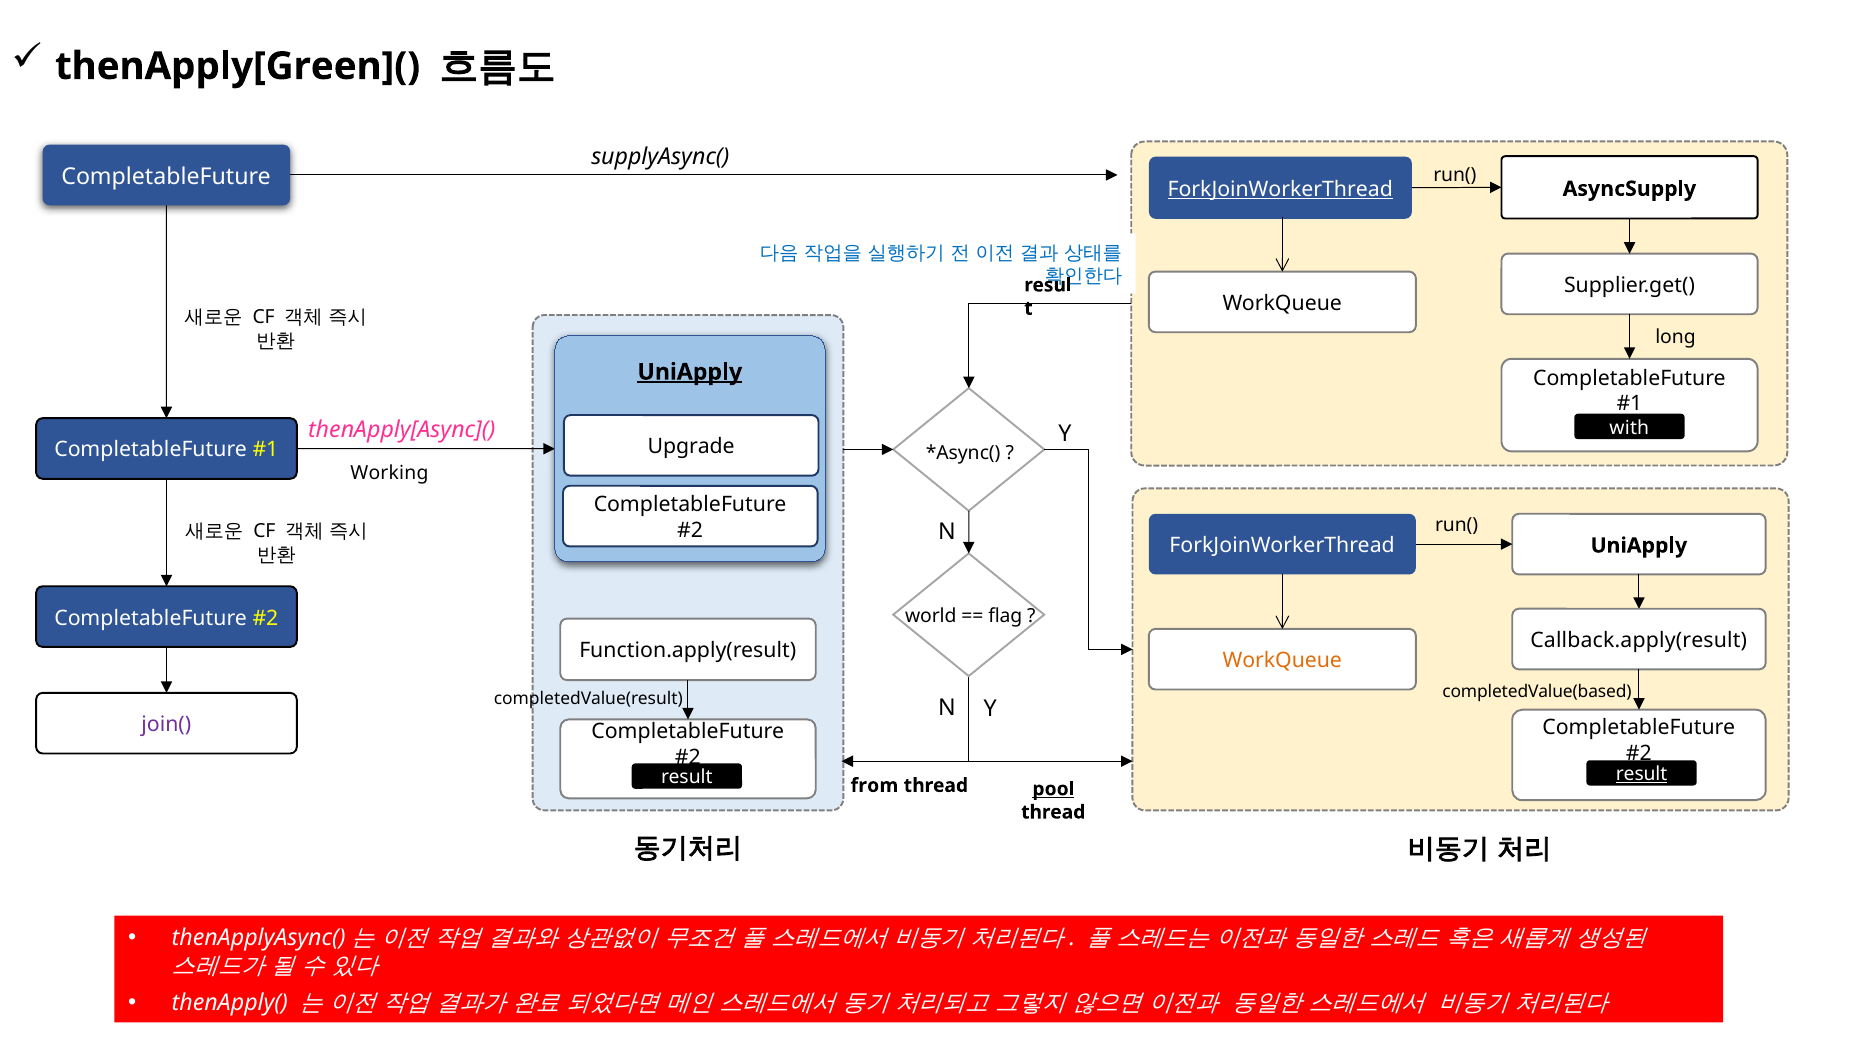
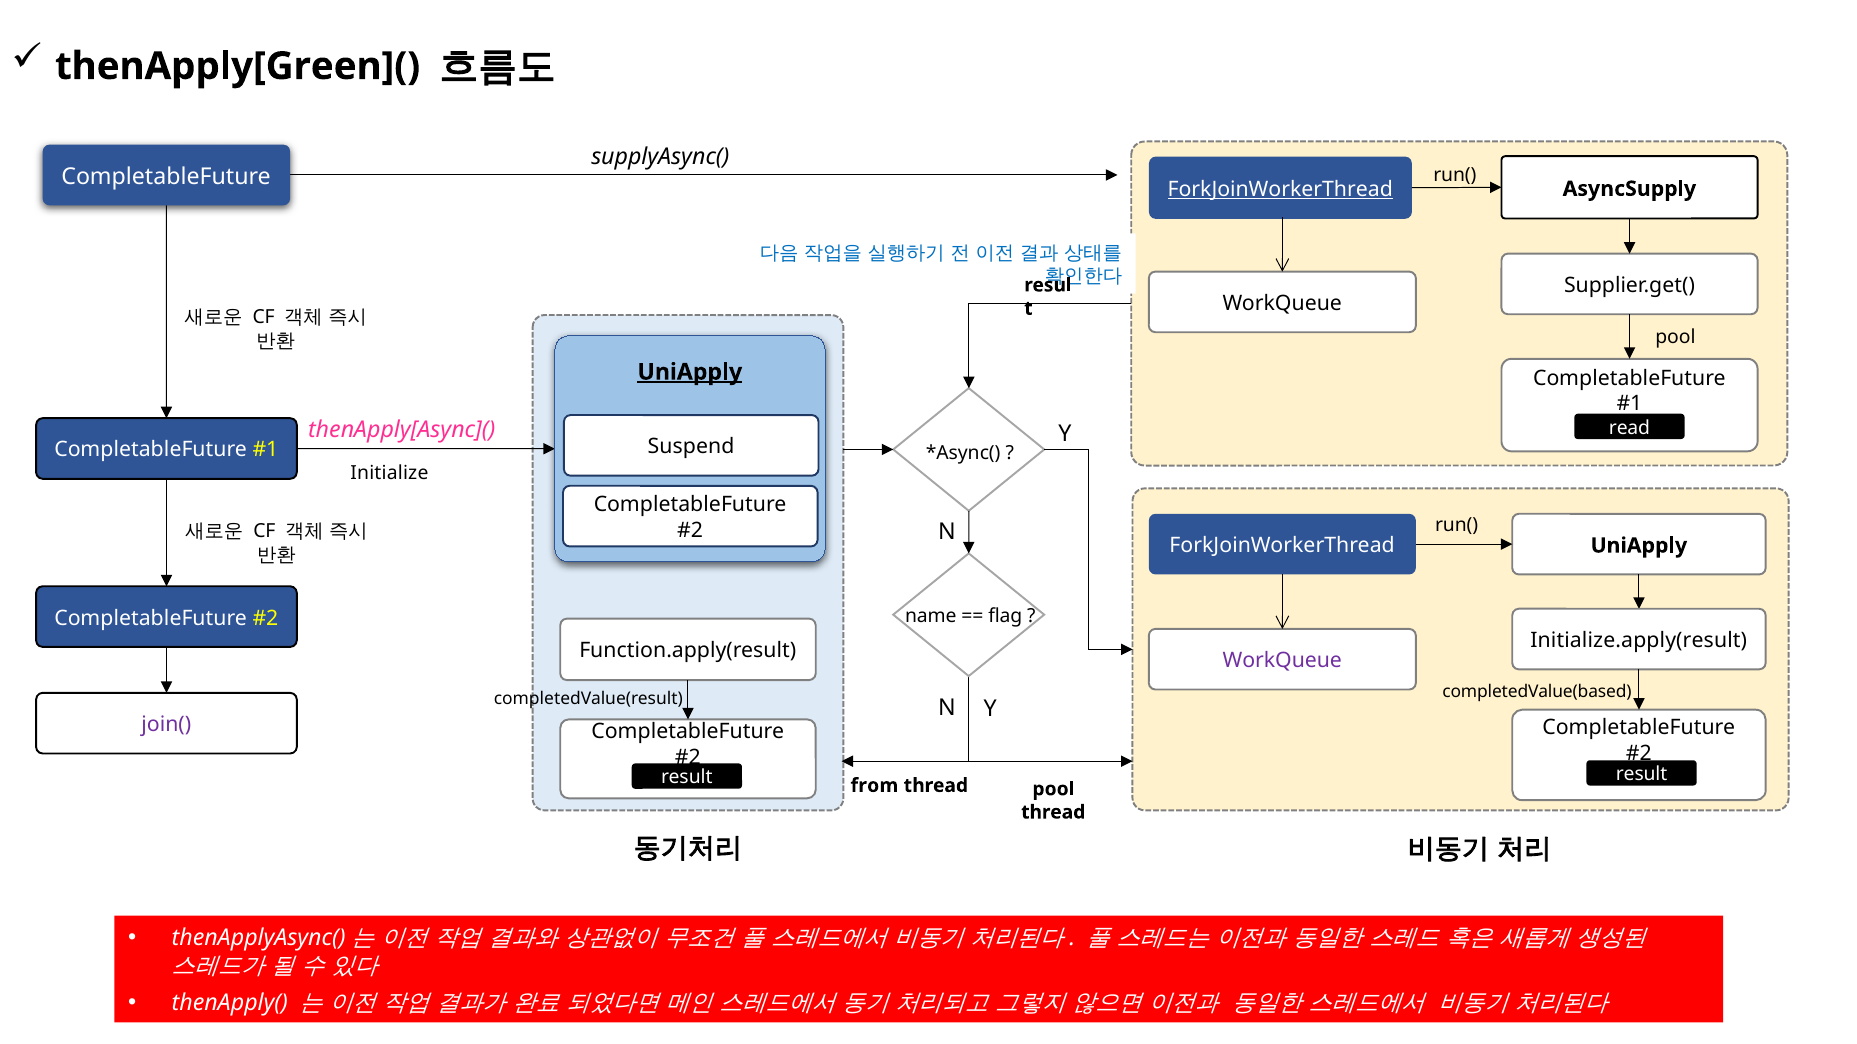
long at (1675, 337): long -> pool
with: with -> read
Upgrade: Upgrade -> Suspend
Working: Working -> Initialize
world: world -> name
Callback.apply(result: Callback.apply(result -> Initialize.apply(result
WorkQueue at (1282, 661) colour: orange -> purple
result at (1642, 775) underline: present -> none
pool at (1053, 789) underline: present -> none
